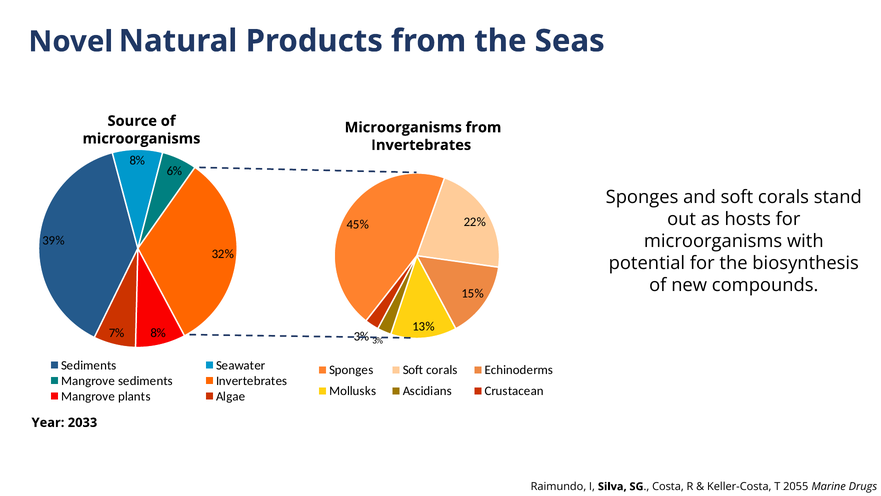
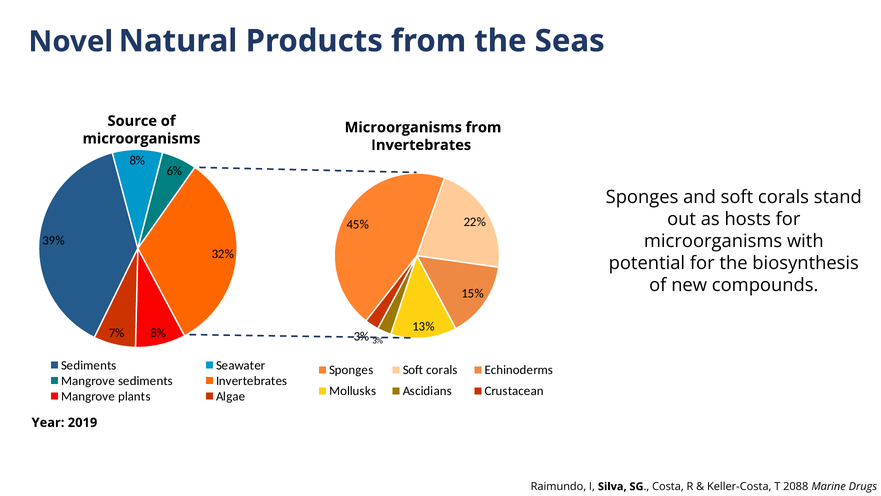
2033: 2033 -> 2019
2055: 2055 -> 2088
